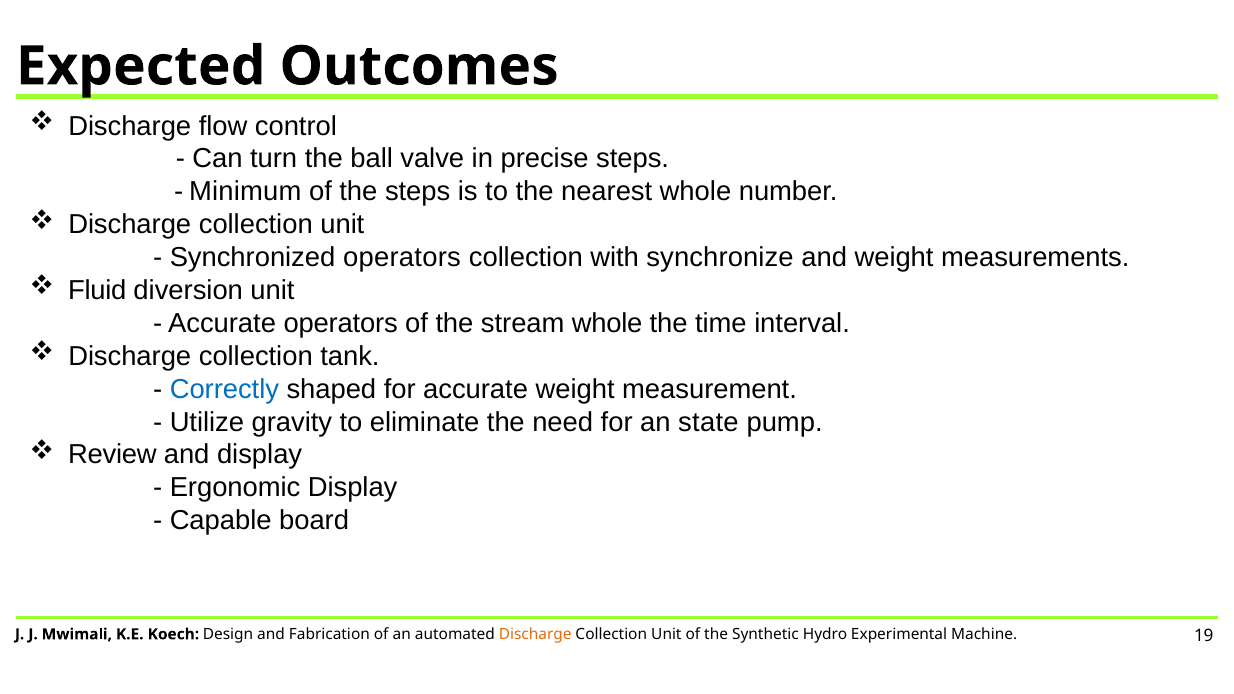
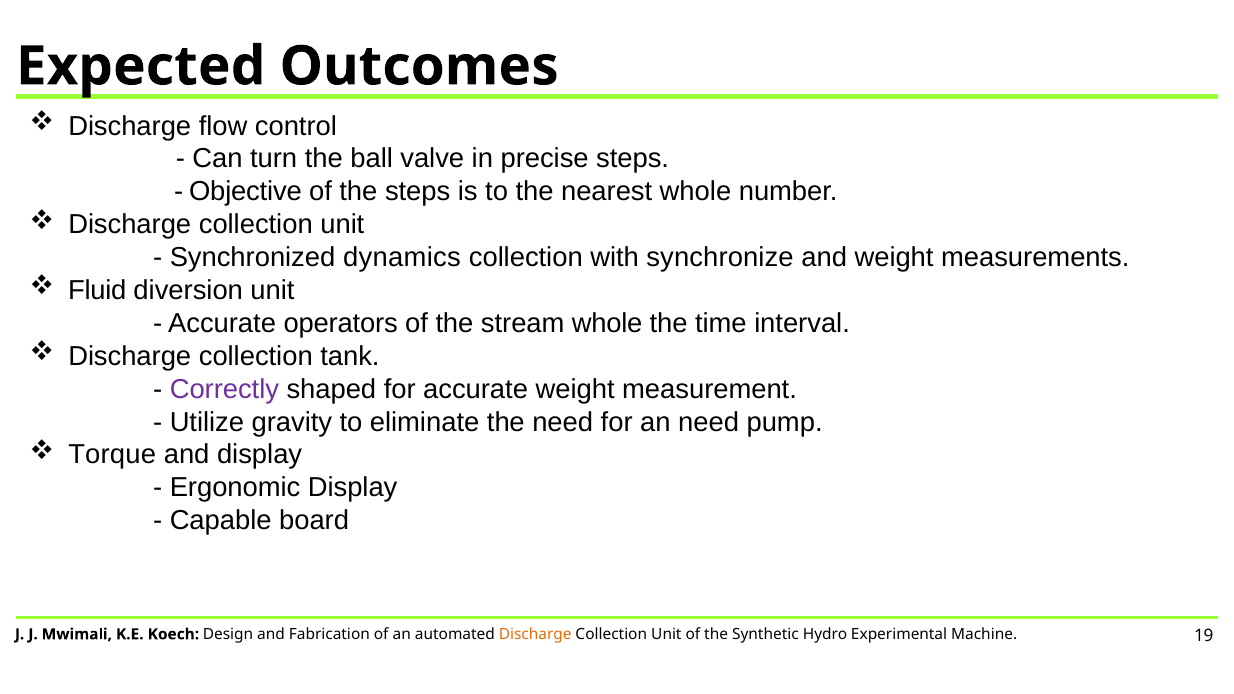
Minimum: Minimum -> Objective
Synchronized operators: operators -> dynamics
Correctly colour: blue -> purple
an state: state -> need
Review: Review -> Torque
